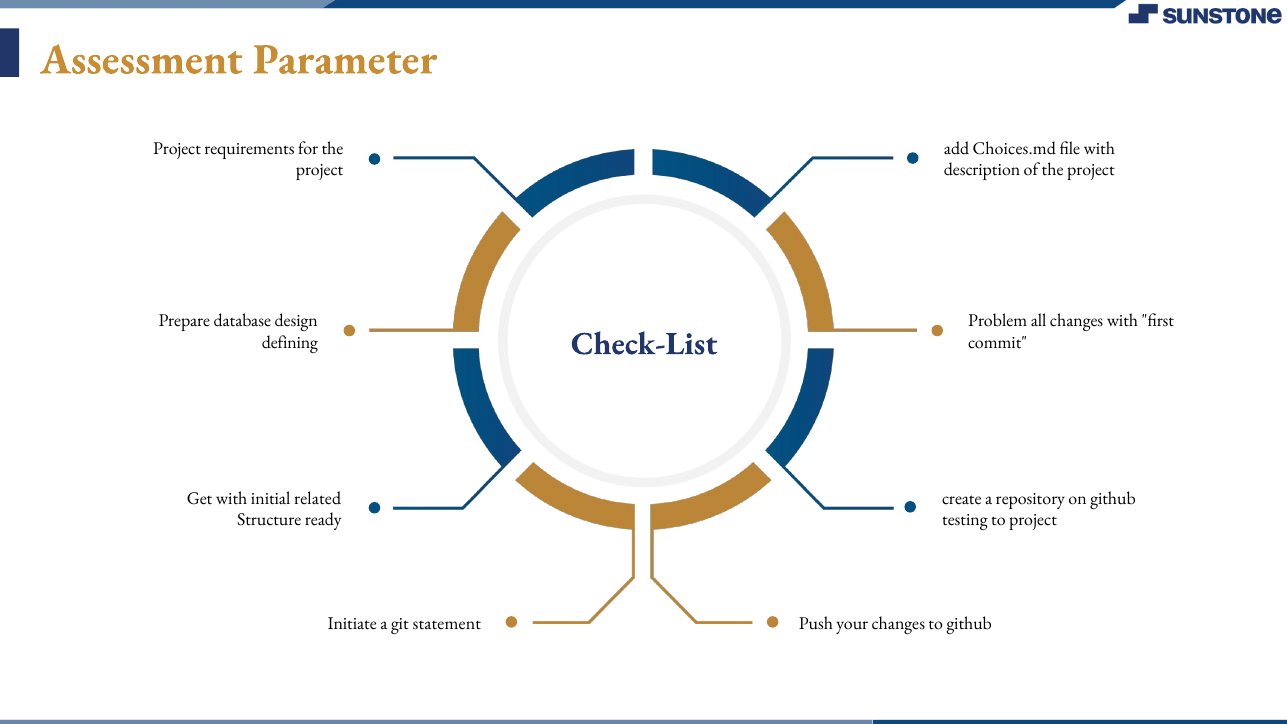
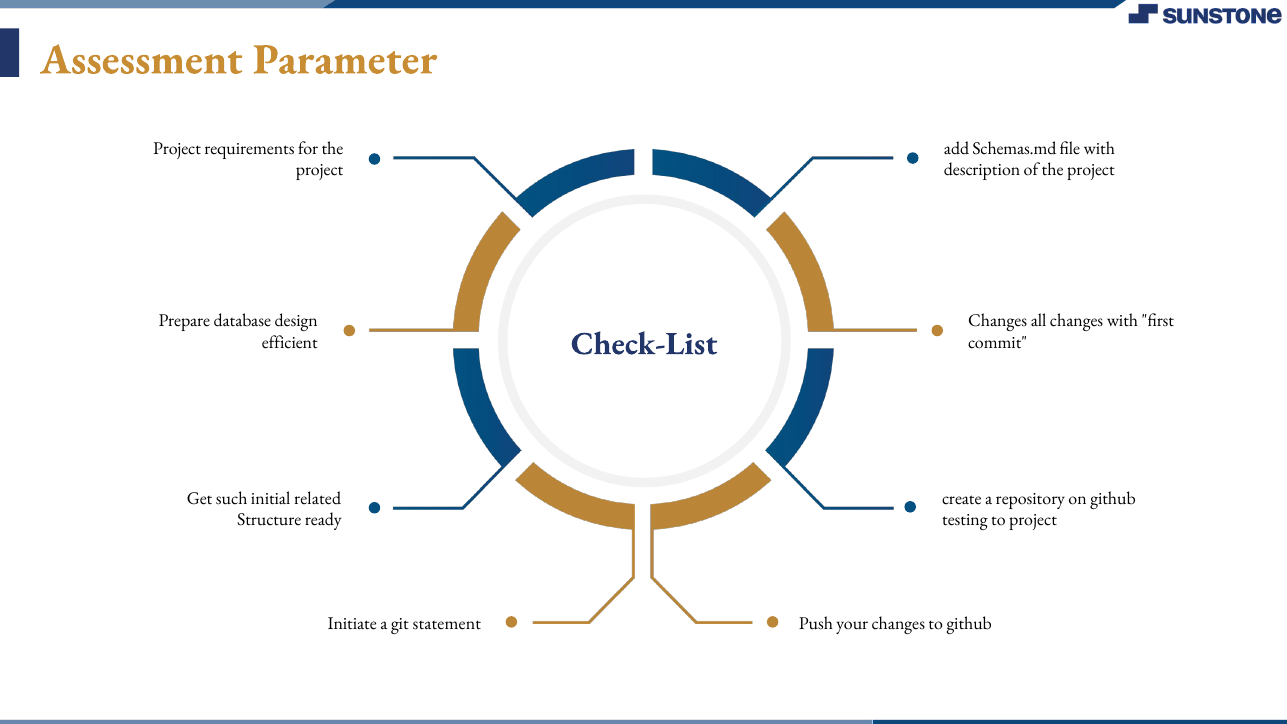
Choices.md: Choices.md -> Schemas.md
Problem at (998, 321): Problem -> Changes
defining: defining -> efficient
Get with: with -> such
